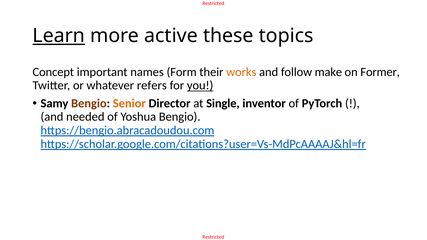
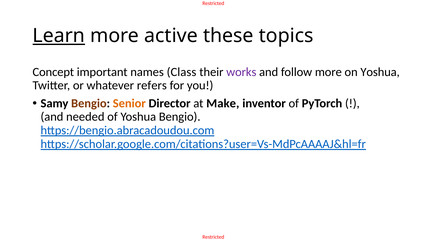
Form: Form -> Class
works colour: orange -> purple
follow make: make -> more
on Former: Former -> Yoshua
you underline: present -> none
Single: Single -> Make
